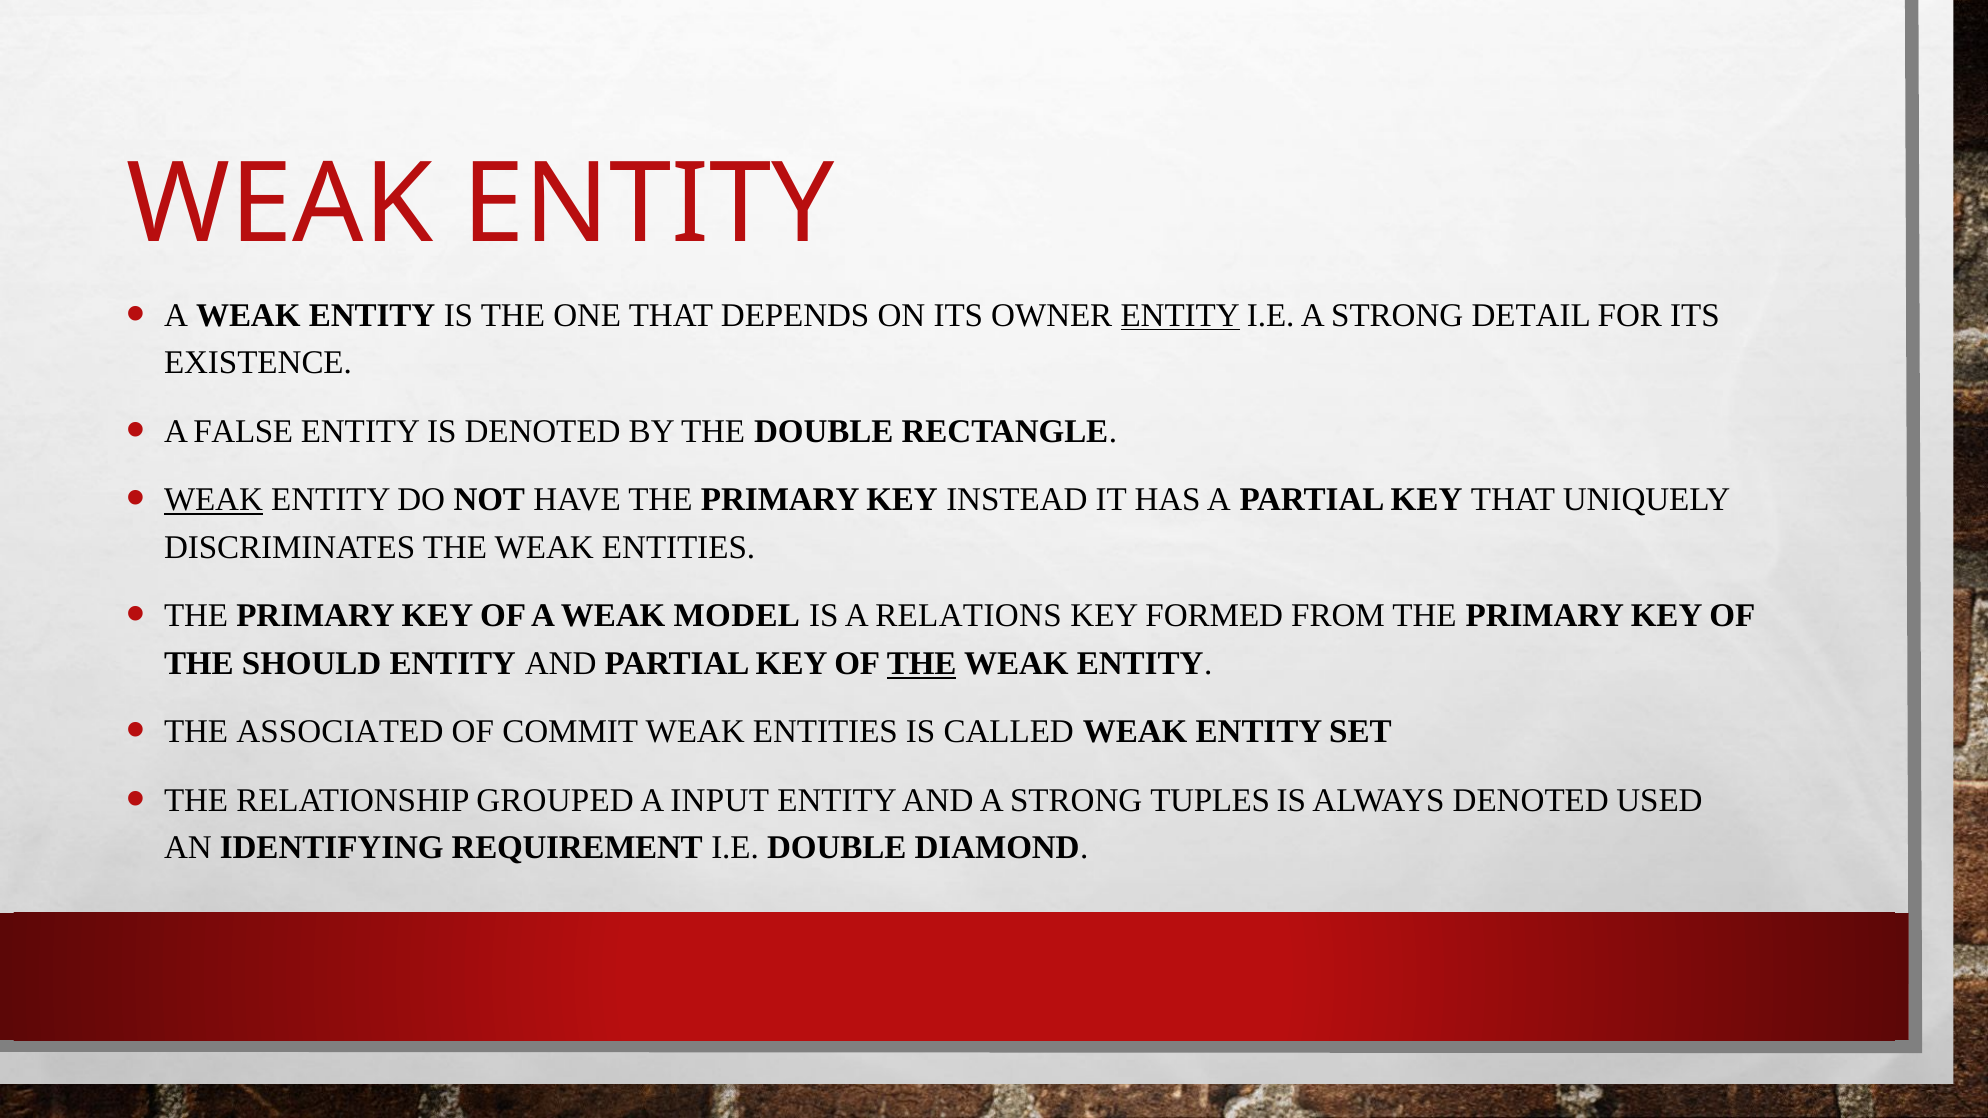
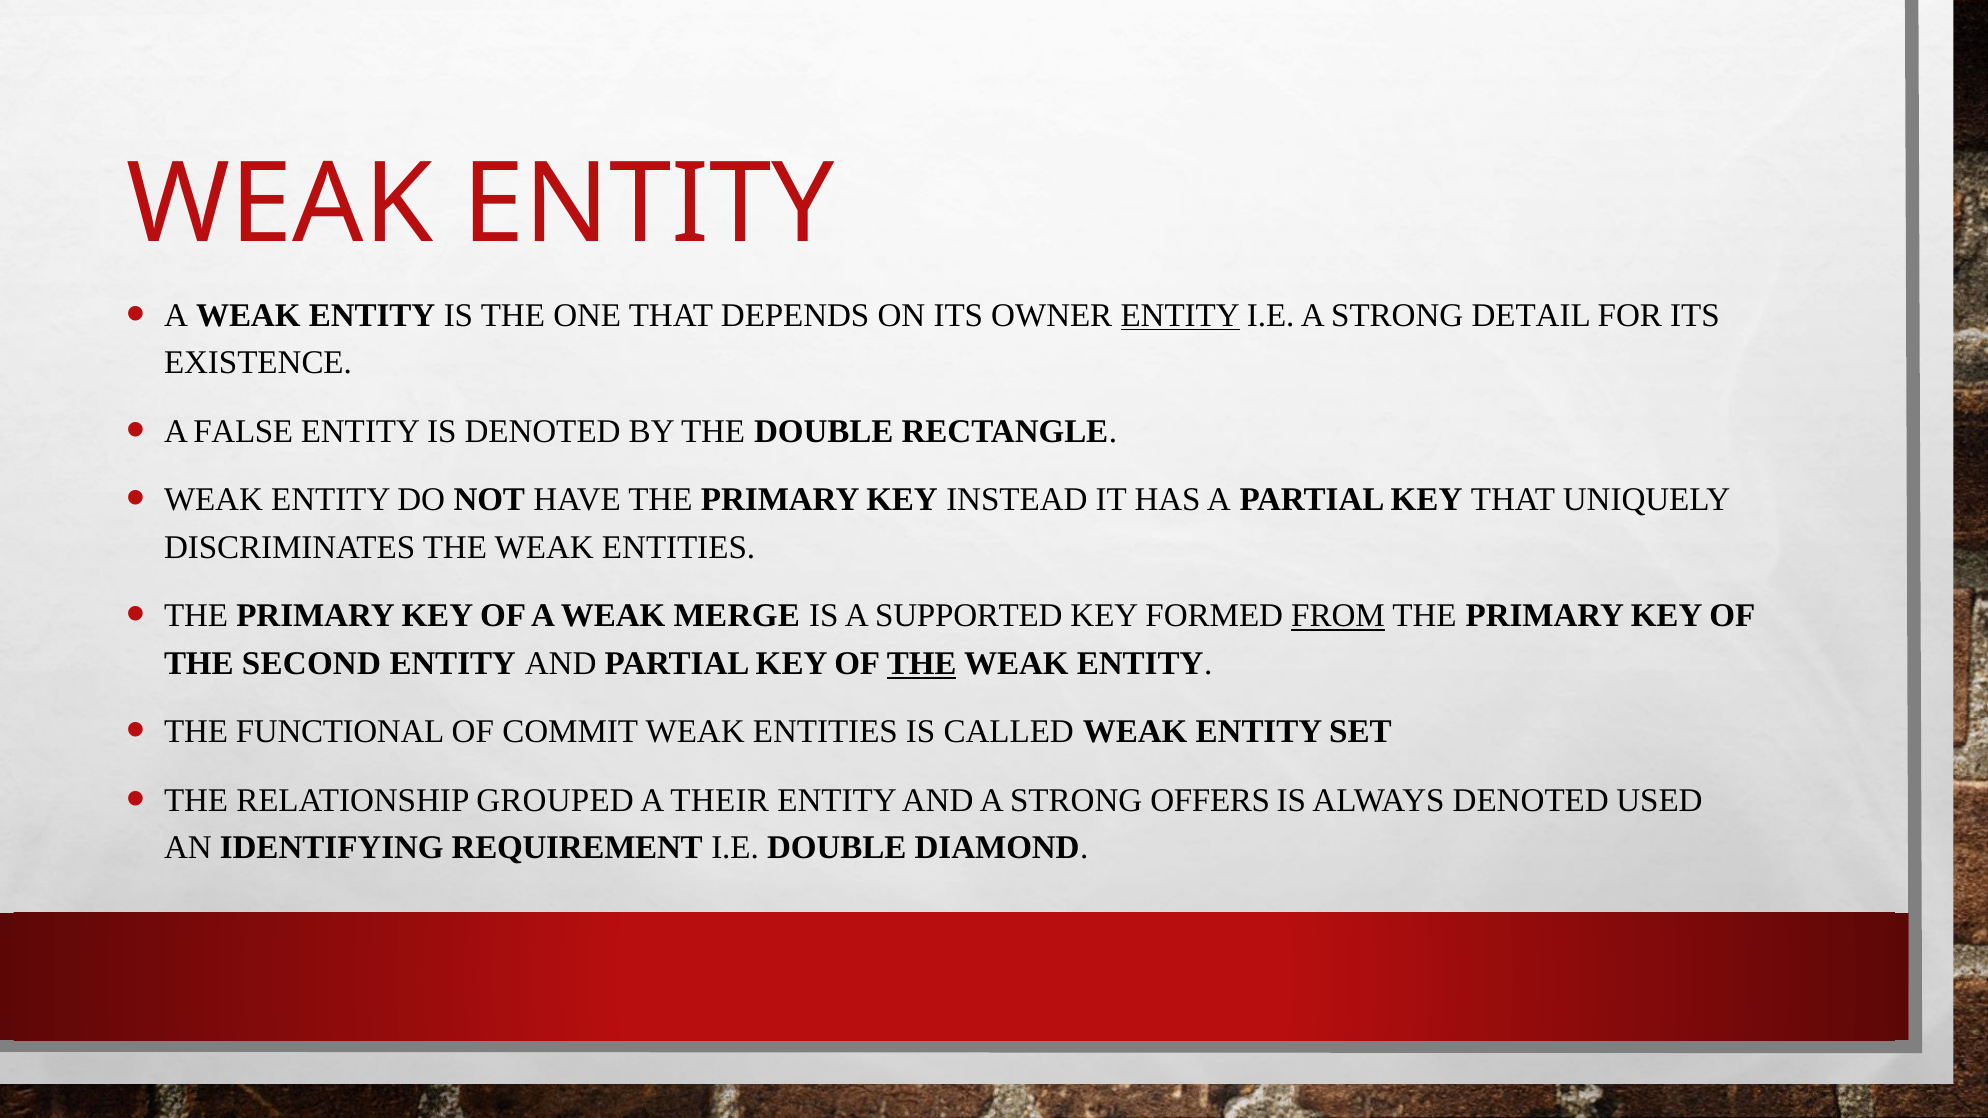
WEAK at (213, 500) underline: present -> none
MODEL: MODEL -> MERGE
RELATIONS: RELATIONS -> SUPPORTED
FROM underline: none -> present
SHOULD: SHOULD -> SECOND
ASSOCIATED: ASSOCIATED -> FUNCTIONAL
INPUT: INPUT -> THEIR
TUPLES: TUPLES -> OFFERS
